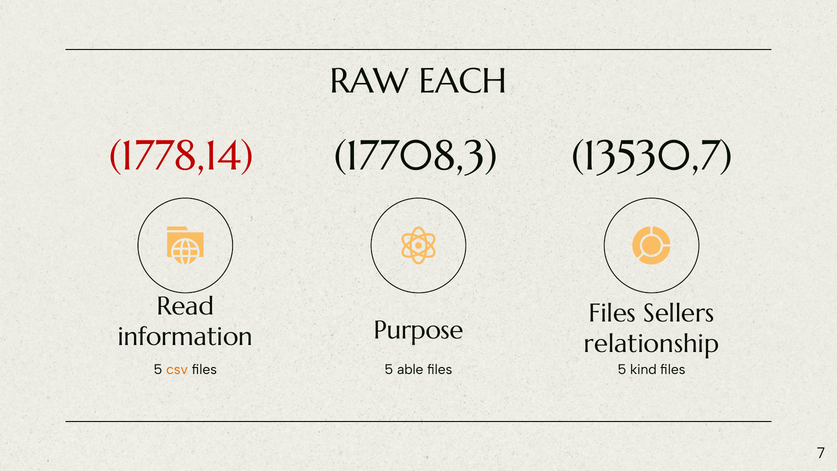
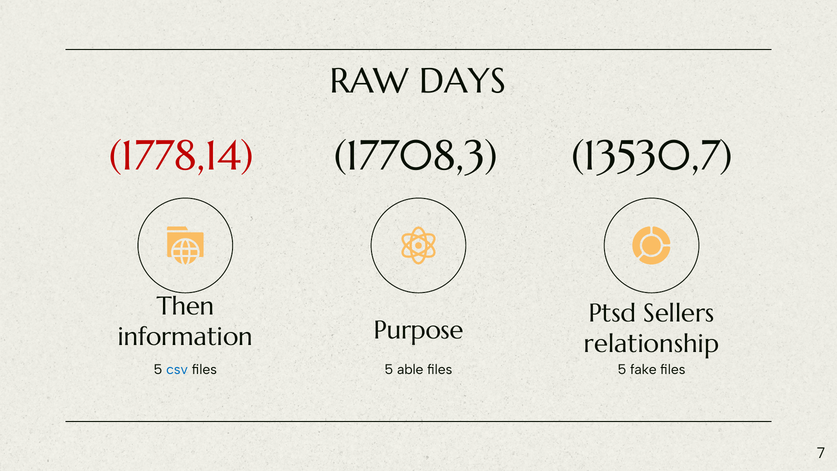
EACH: EACH -> DAYS
Read: Read -> Then
Files at (612, 313): Files -> Ptsd
csv colour: orange -> blue
kind: kind -> fake
